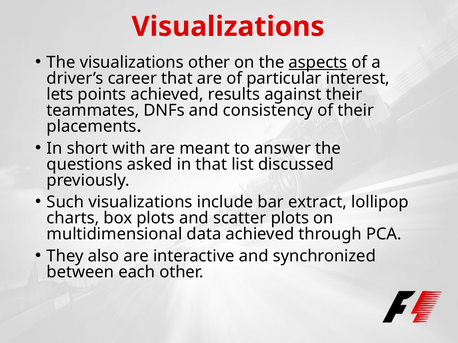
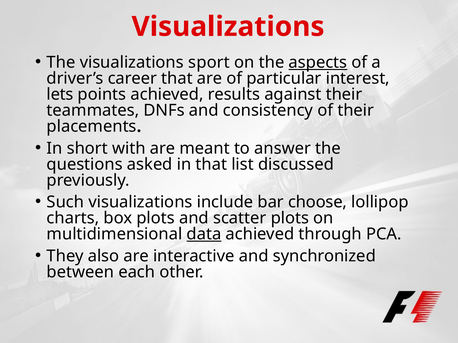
visualizations other: other -> sport
extract: extract -> choose
data underline: none -> present
